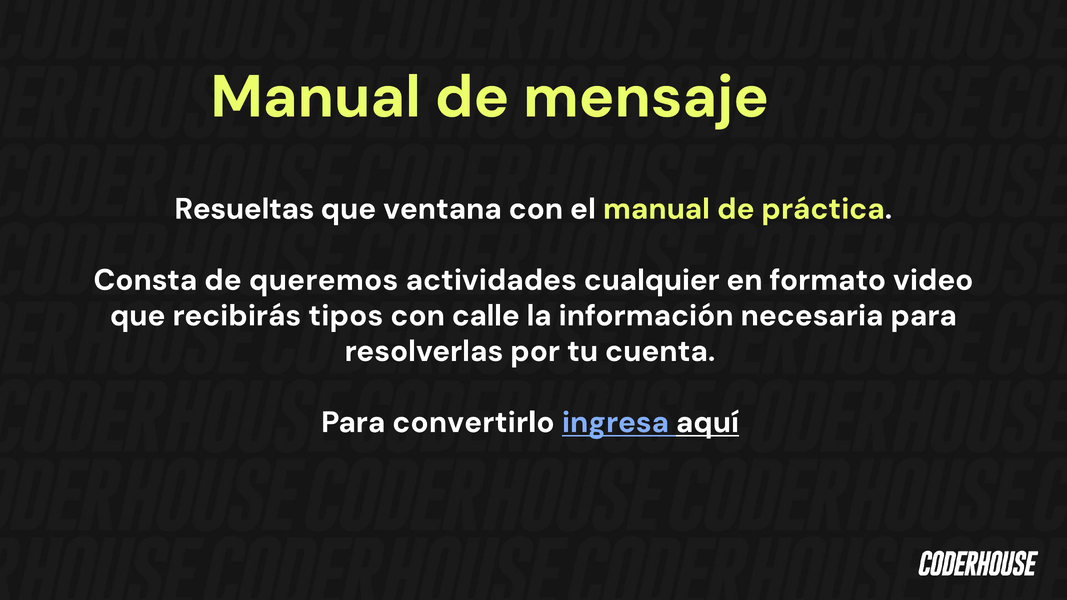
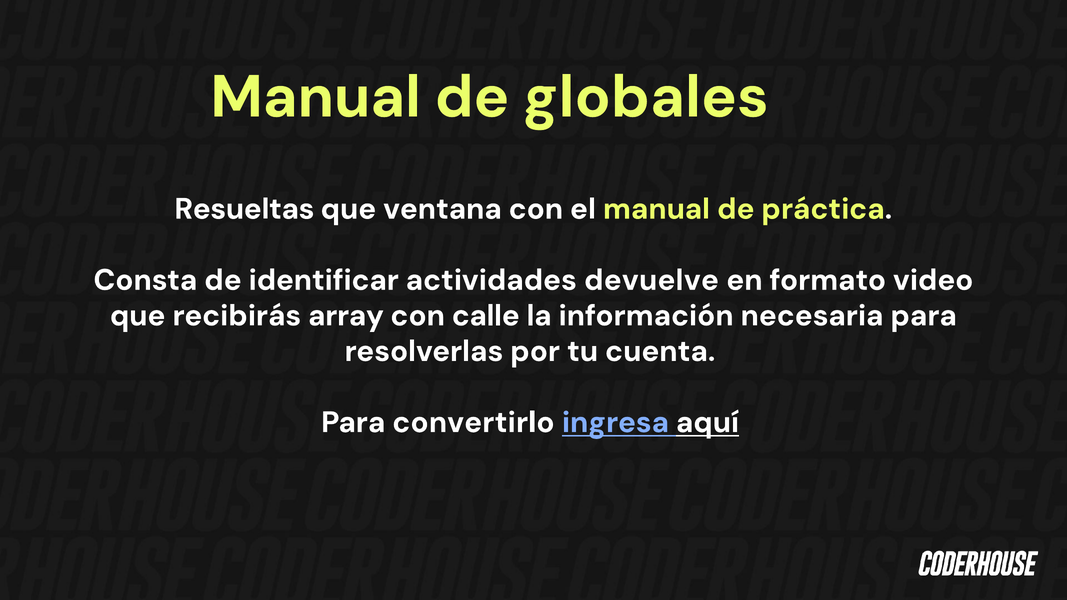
mensaje: mensaje -> globales
queremos: queremos -> identificar
cualquier: cualquier -> devuelve
tipos: tipos -> array
